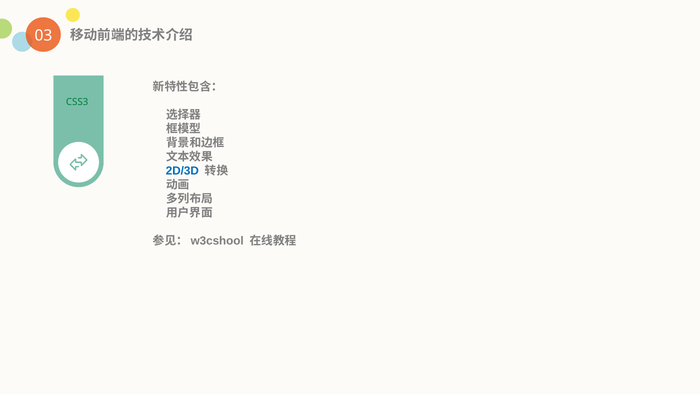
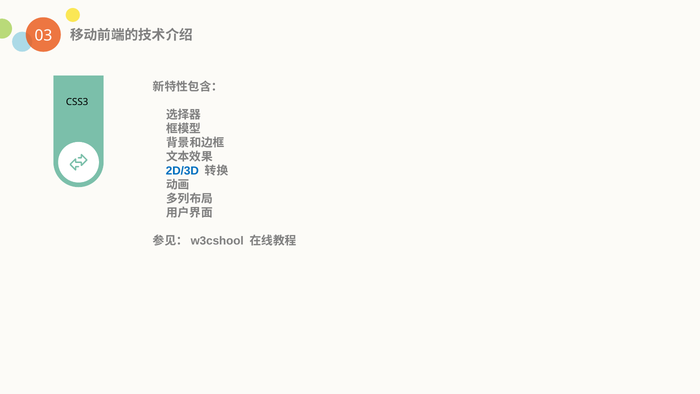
CSS3 colour: green -> black
